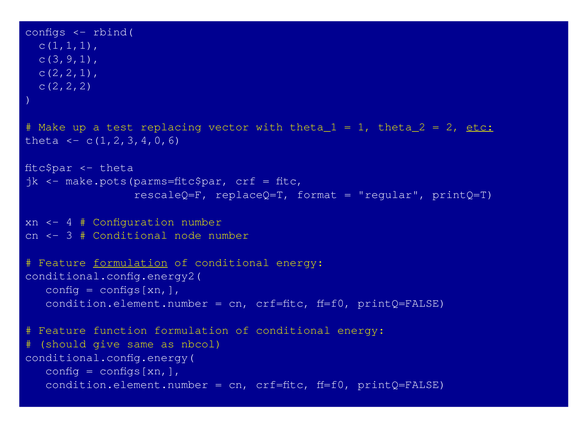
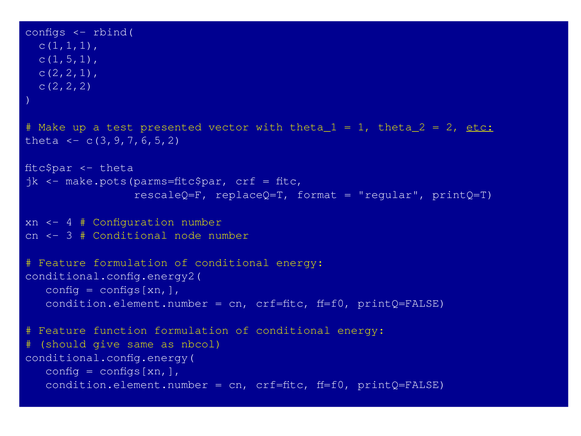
c(3,9,1: c(3,9,1 -> c(1,5,1
replacing: replacing -> presented
c(1,2,3,4,0,6: c(1,2,3,4,0,6 -> c(3,9,7,6,5,2
formulation at (130, 262) underline: present -> none
